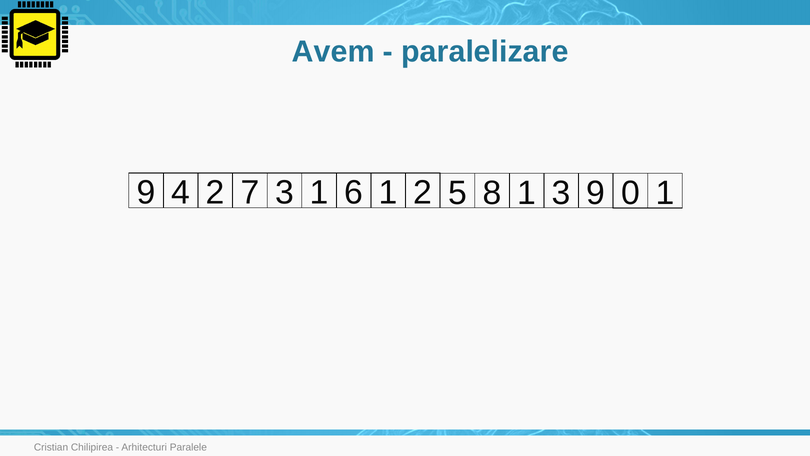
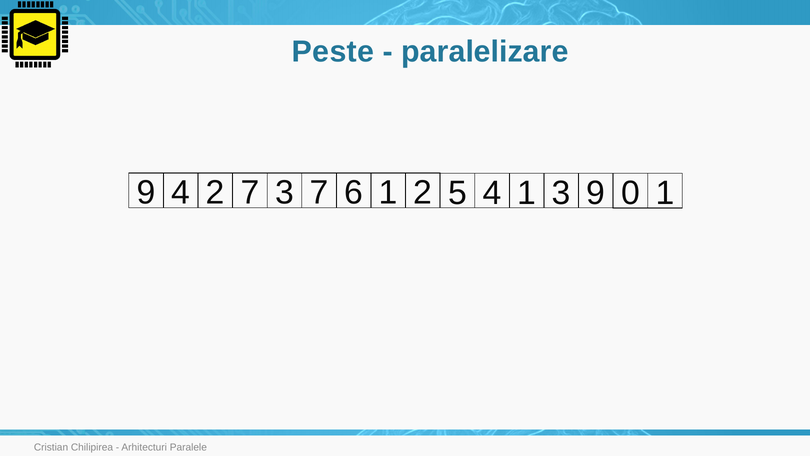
Avem: Avem -> Peste
3 1: 1 -> 7
5 8: 8 -> 4
